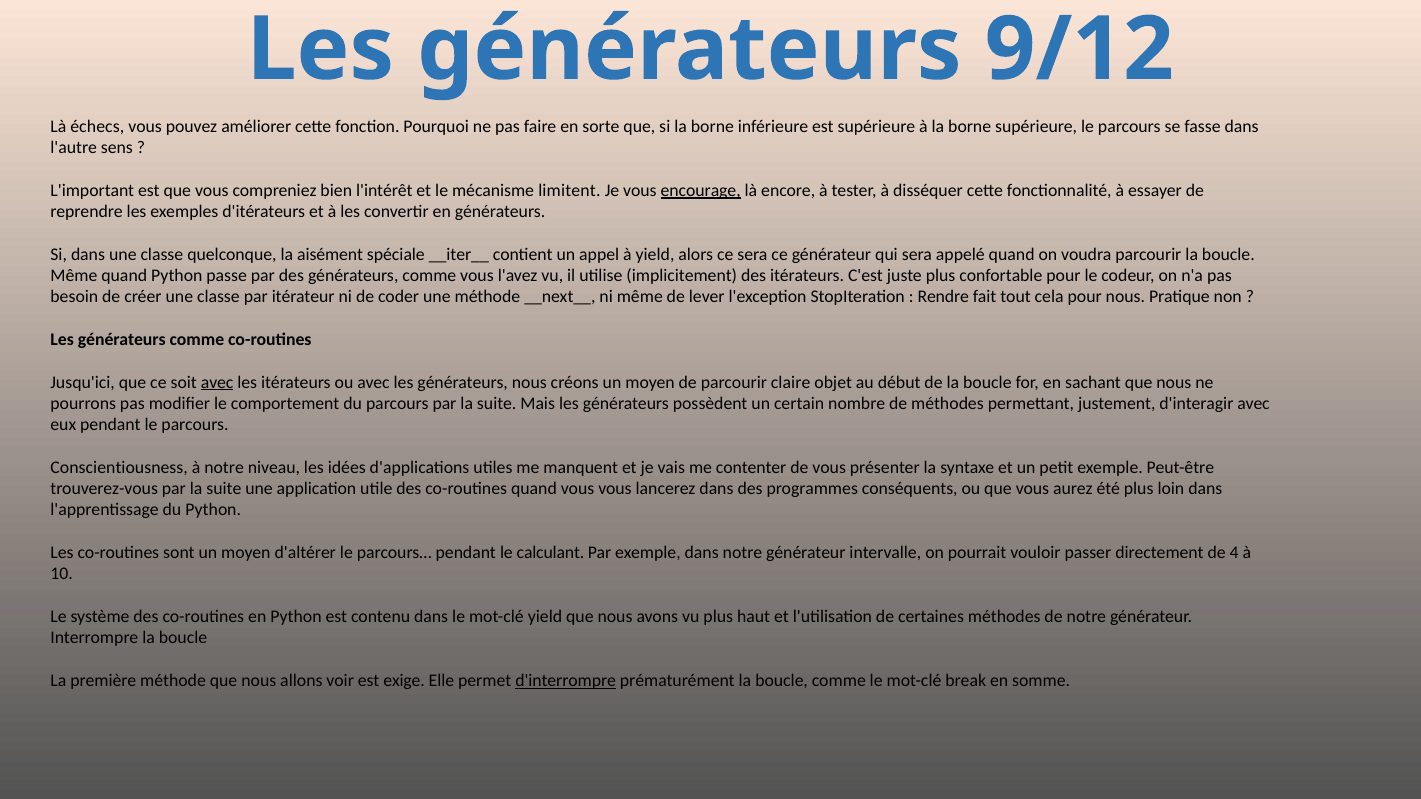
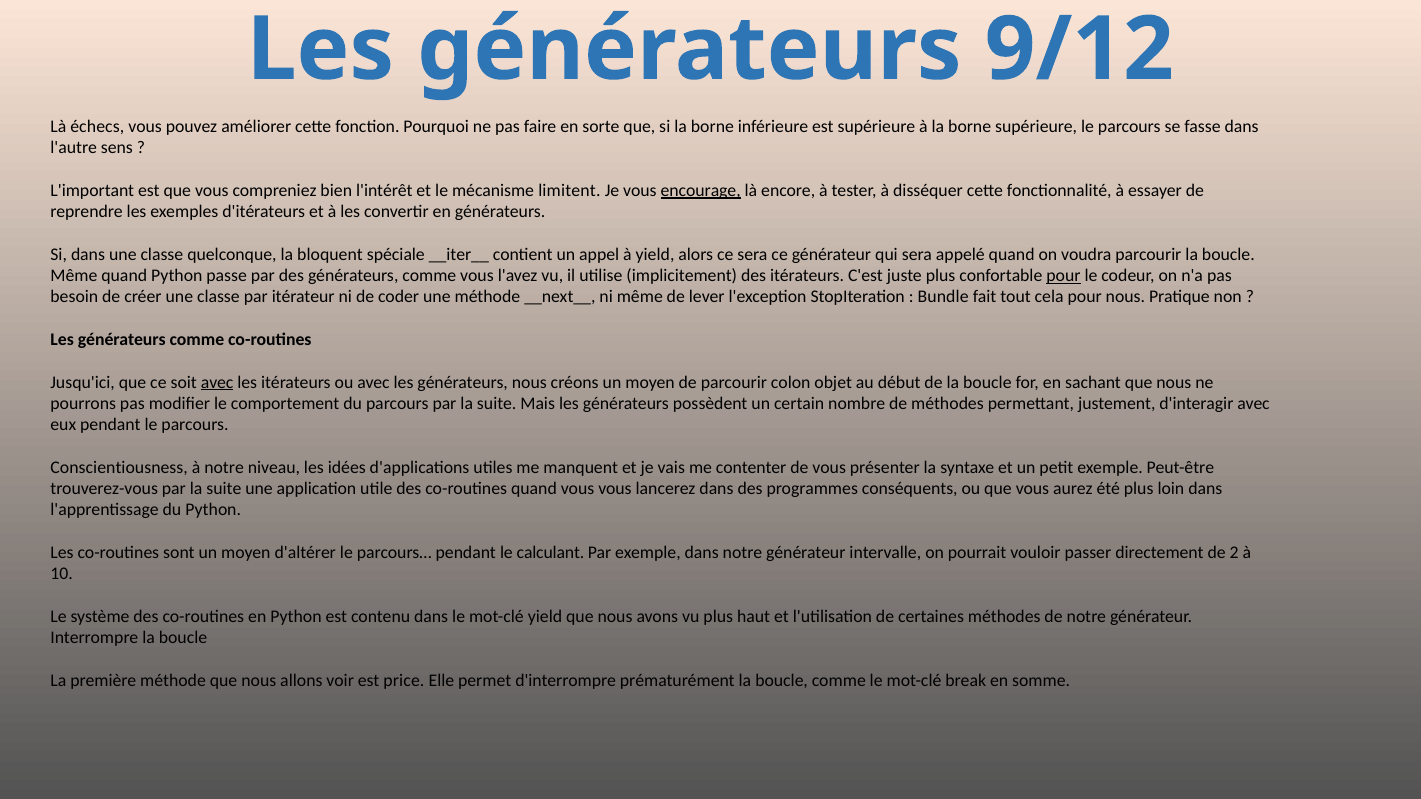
aisément: aisément -> bloquent
pour at (1063, 276) underline: none -> present
Rendre: Rendre -> Bundle
claire: claire -> colon
4: 4 -> 2
exige: exige -> price
d'interrompre underline: present -> none
